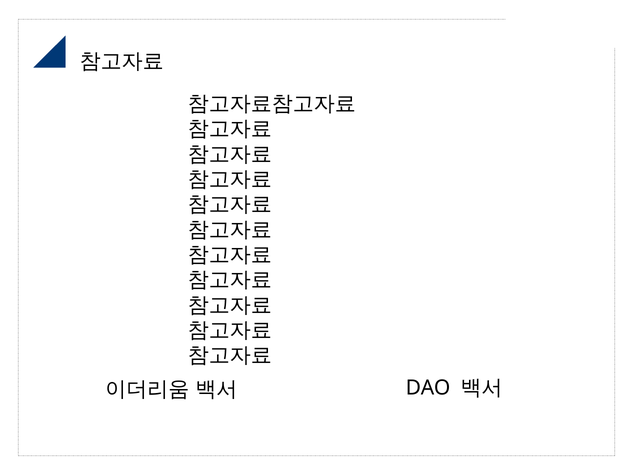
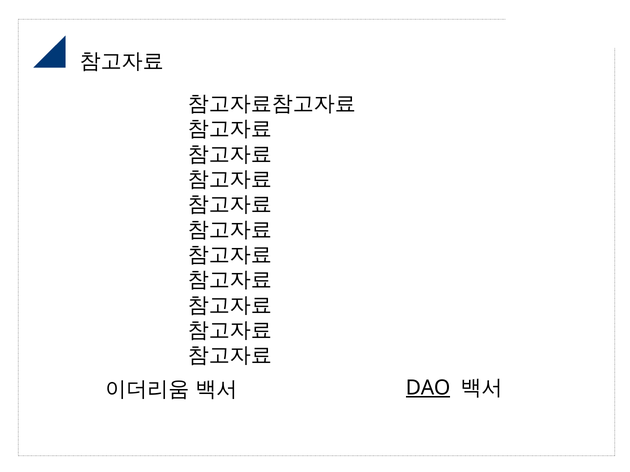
DAO underline: none -> present
